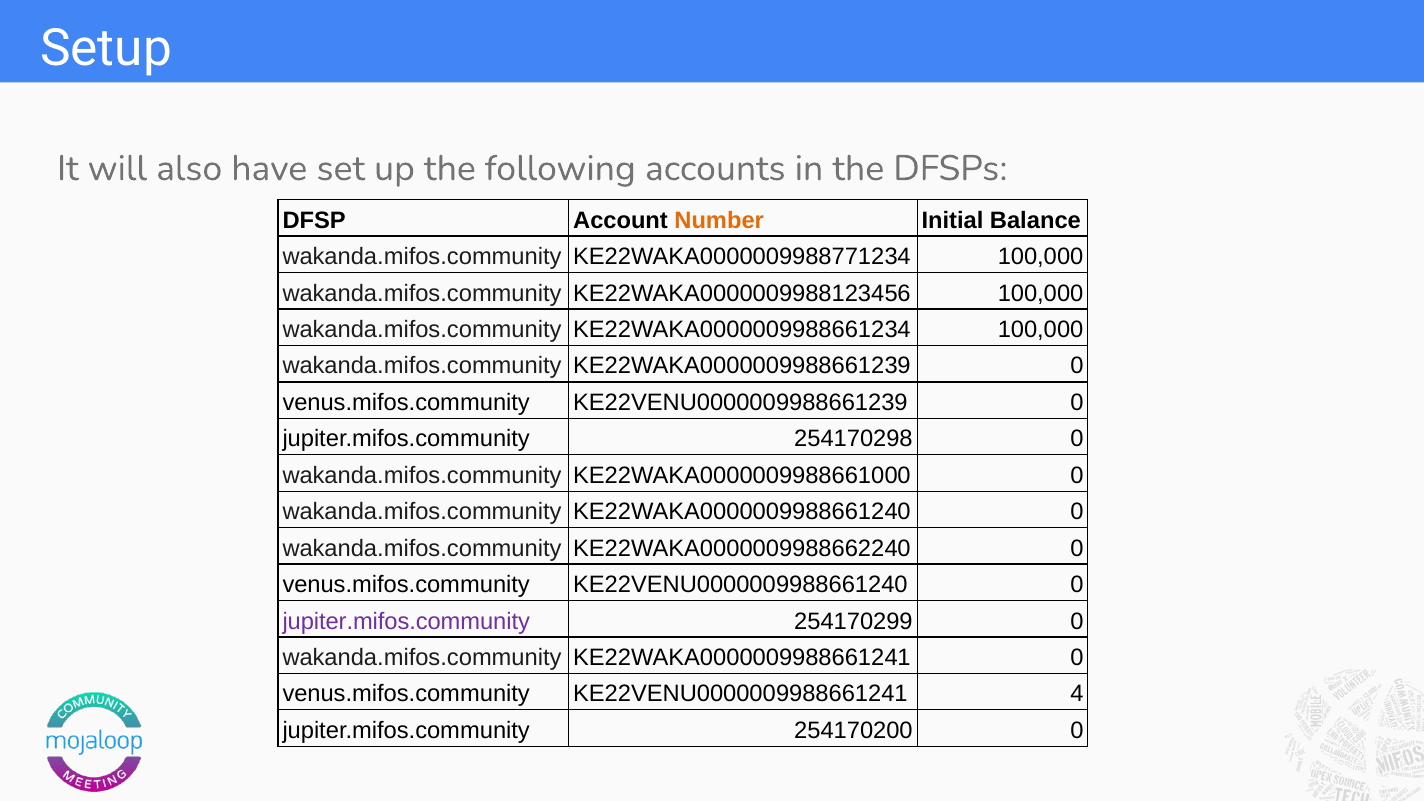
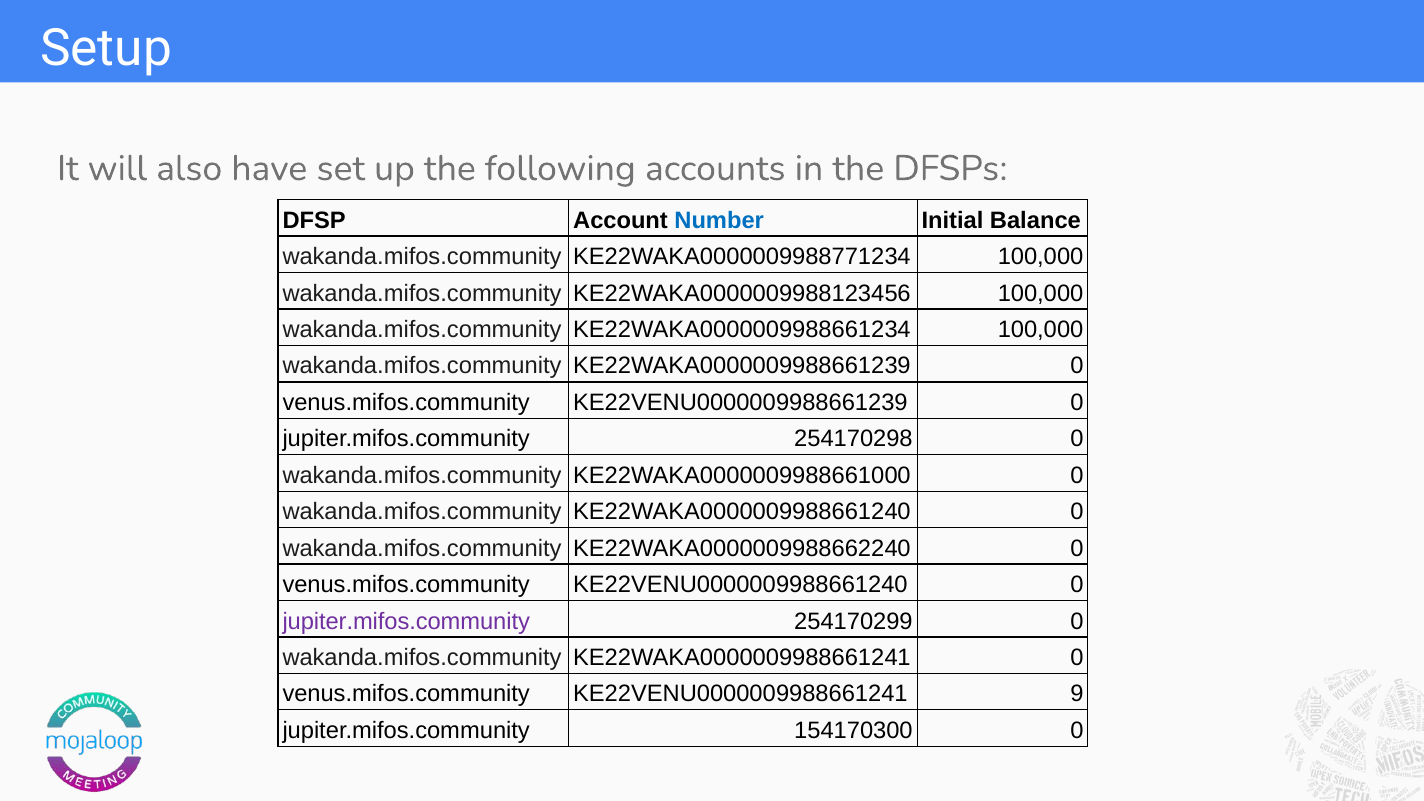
Number colour: orange -> blue
4: 4 -> 9
254170200: 254170200 -> 154170300
